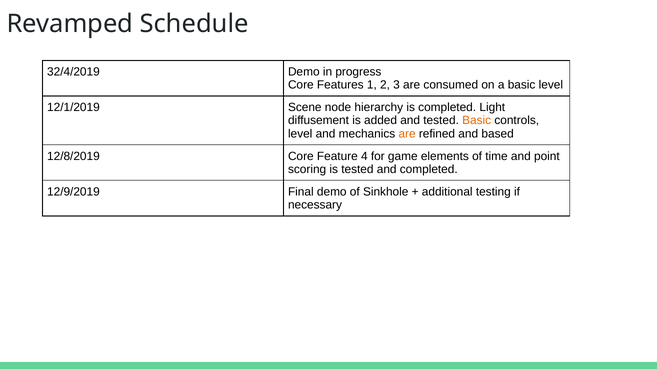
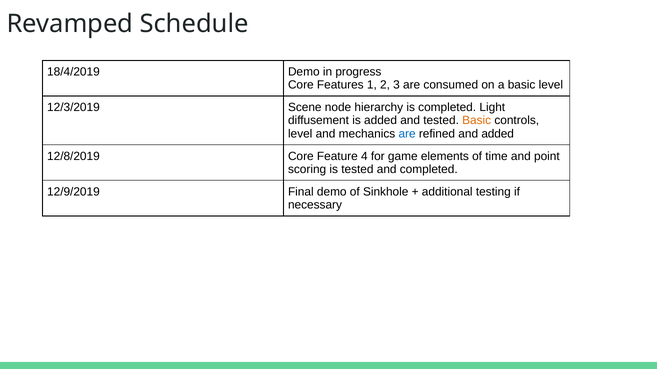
32/4/2019: 32/4/2019 -> 18/4/2019
12/1/2019: 12/1/2019 -> 12/3/2019
are at (407, 134) colour: orange -> blue
and based: based -> added
